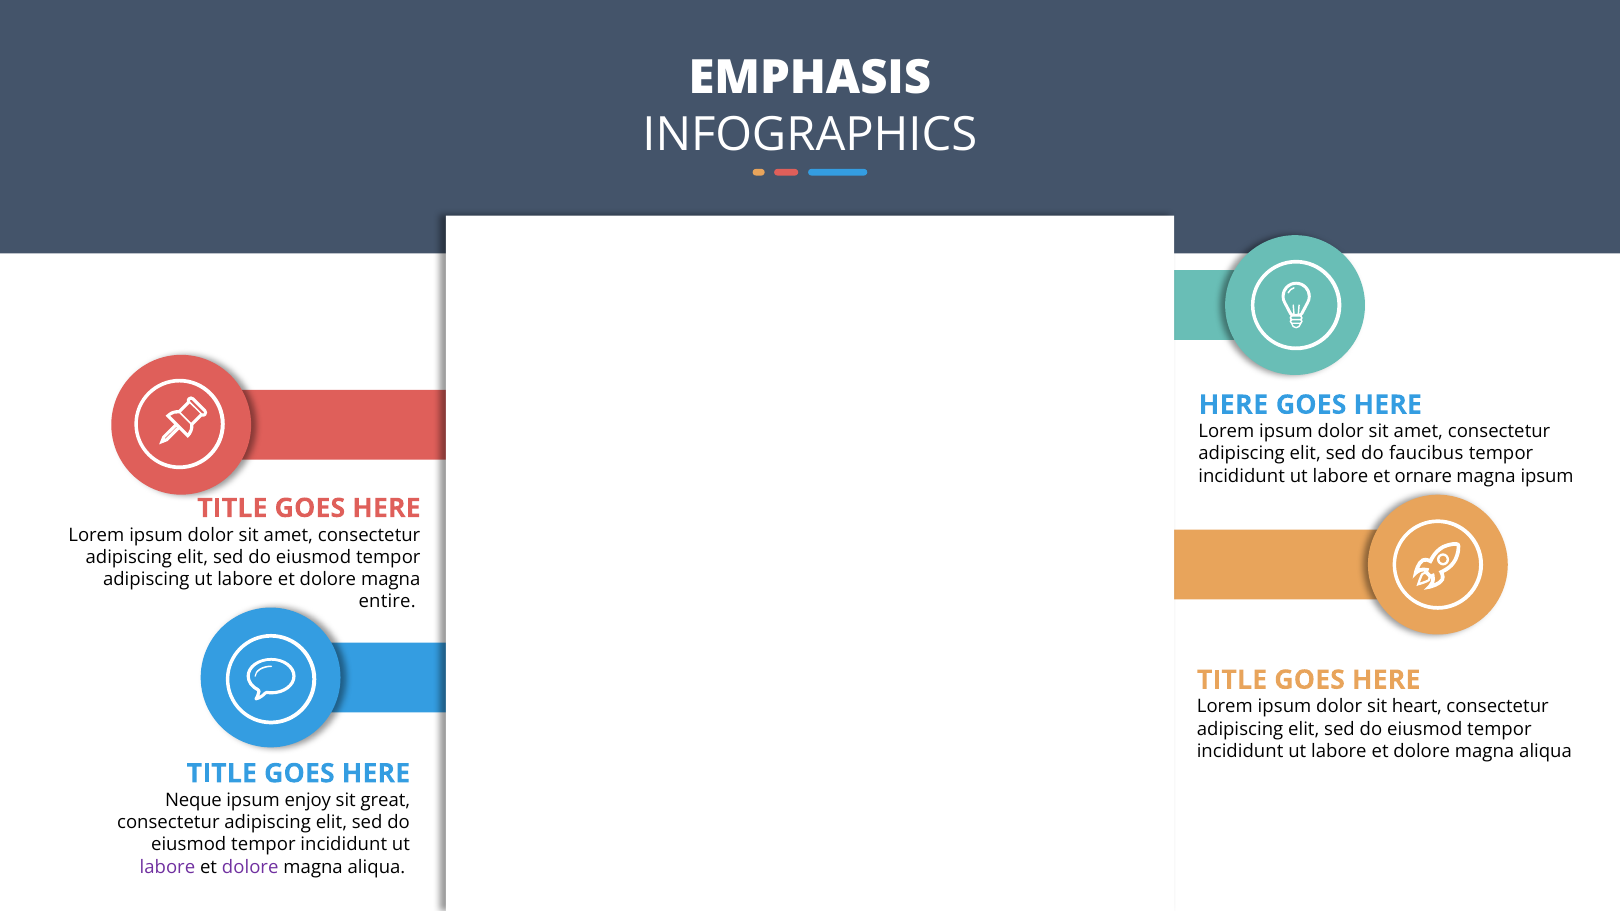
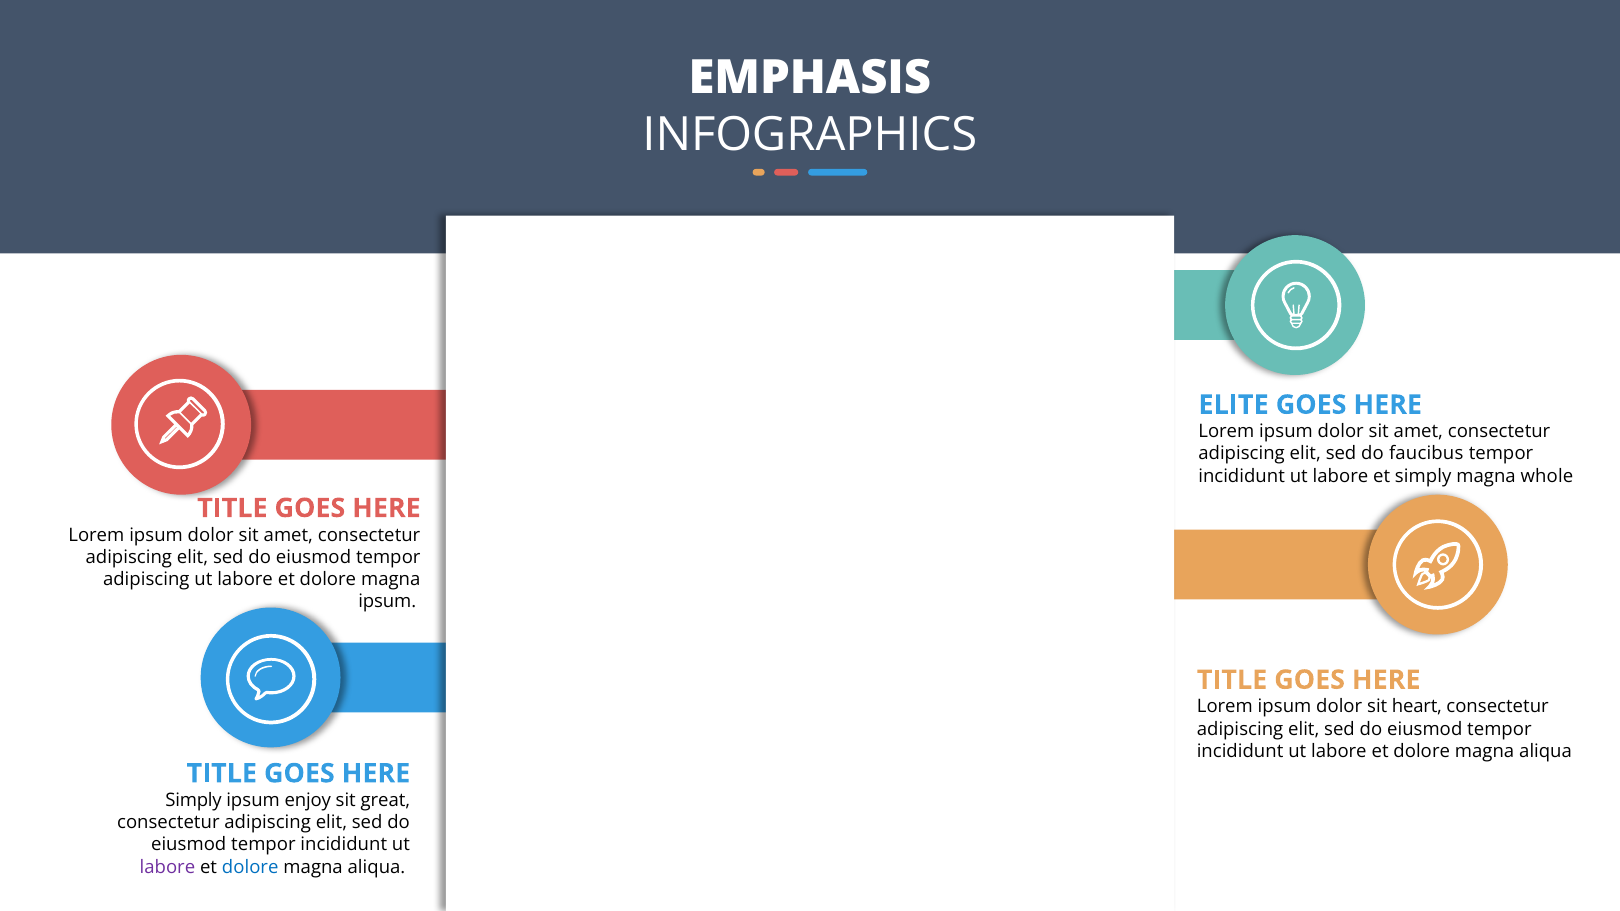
HERE at (1233, 405): HERE -> ELITE
et ornare: ornare -> simply
magna ipsum: ipsum -> whole
entire at (387, 602): entire -> ipsum
Neque at (194, 800): Neque -> Simply
dolore at (250, 867) colour: purple -> blue
